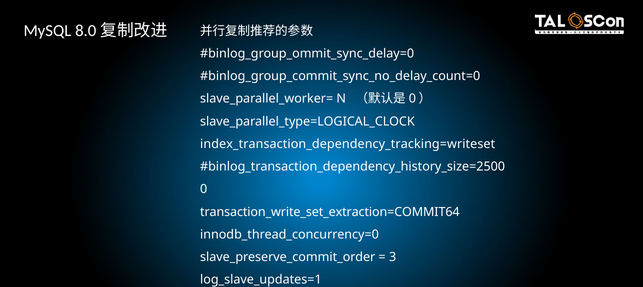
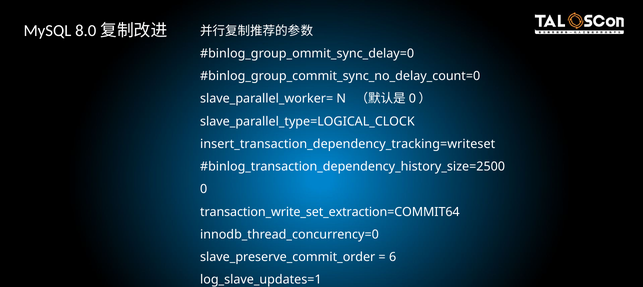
index_transaction_dependency_tracking=writeset: index_transaction_dependency_tracking=writeset -> insert_transaction_dependency_tracking=writeset
3: 3 -> 6
